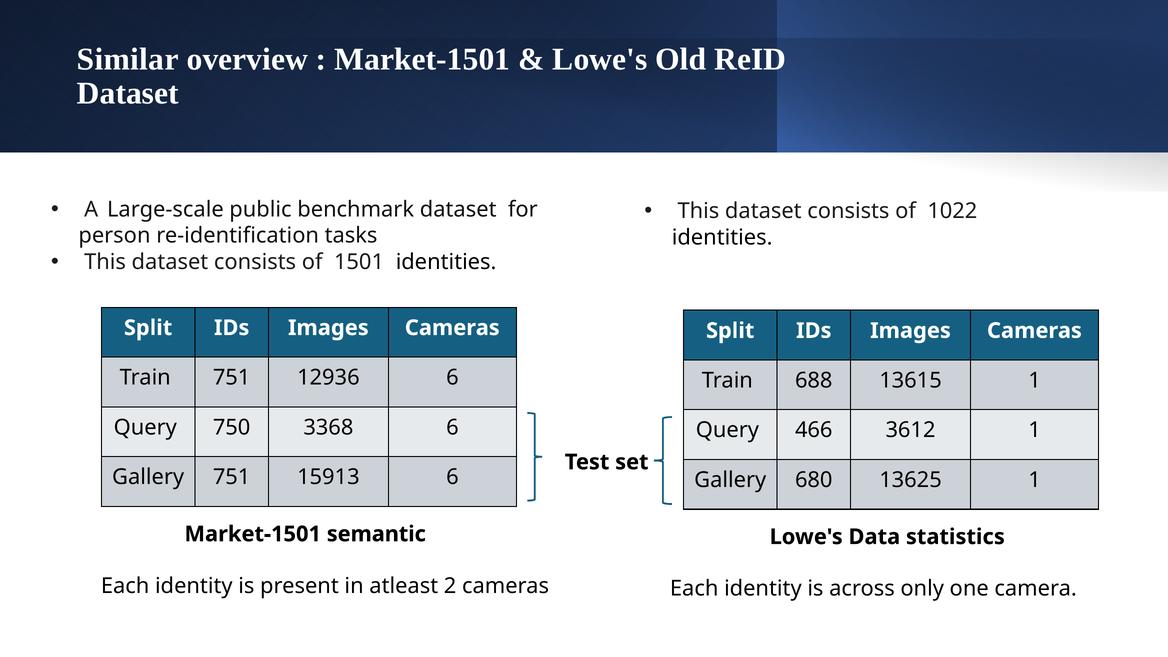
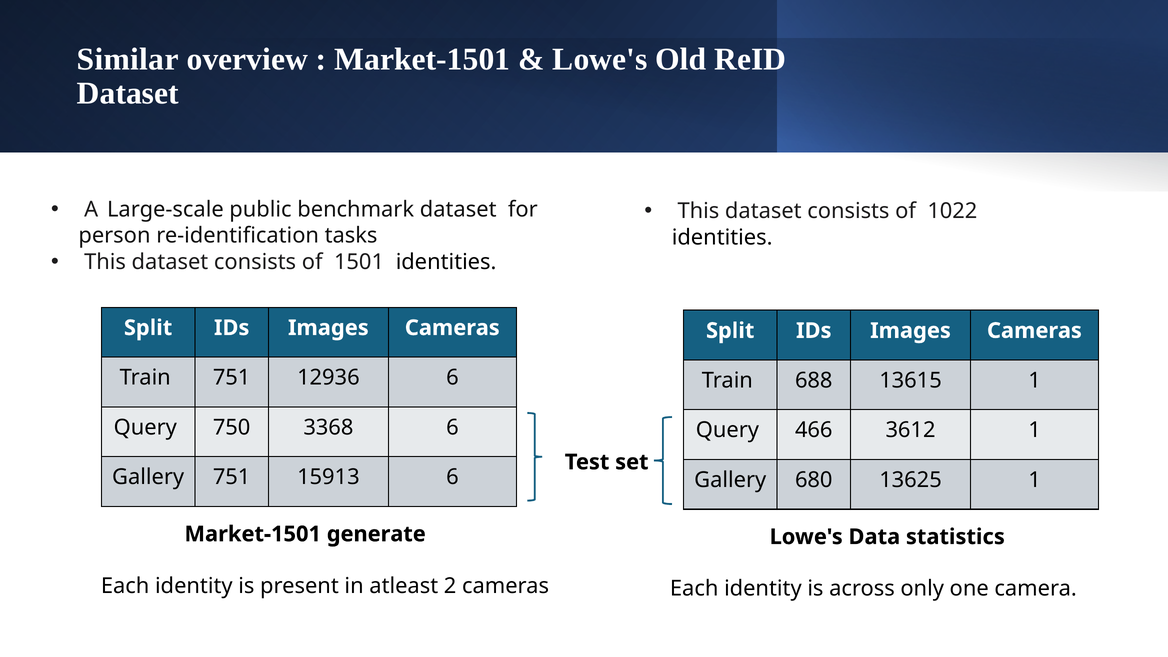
semantic: semantic -> generate
